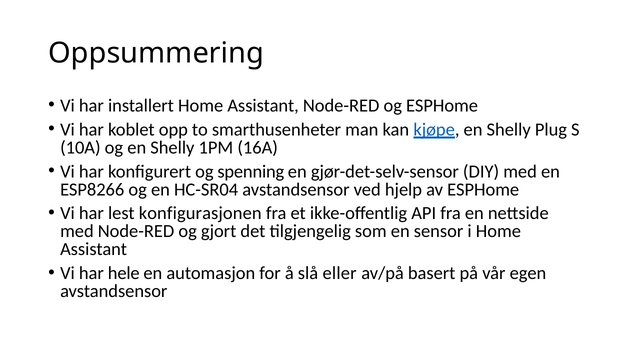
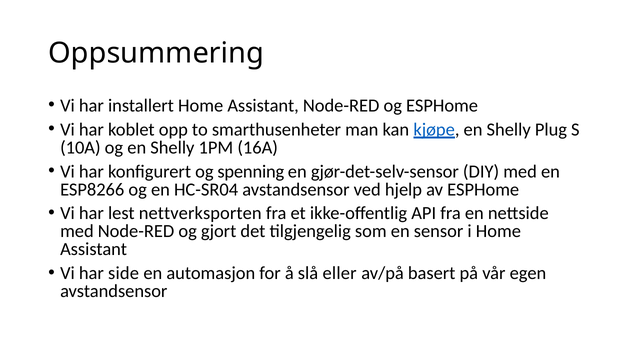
konfigurasjonen: konfigurasjonen -> nettverksporten
hele: hele -> side
